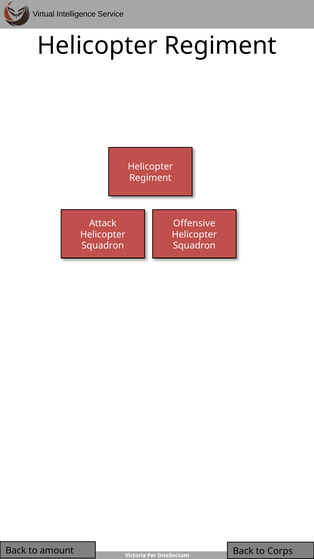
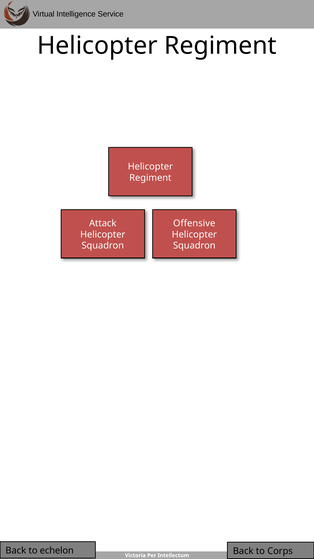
amount: amount -> echelon
